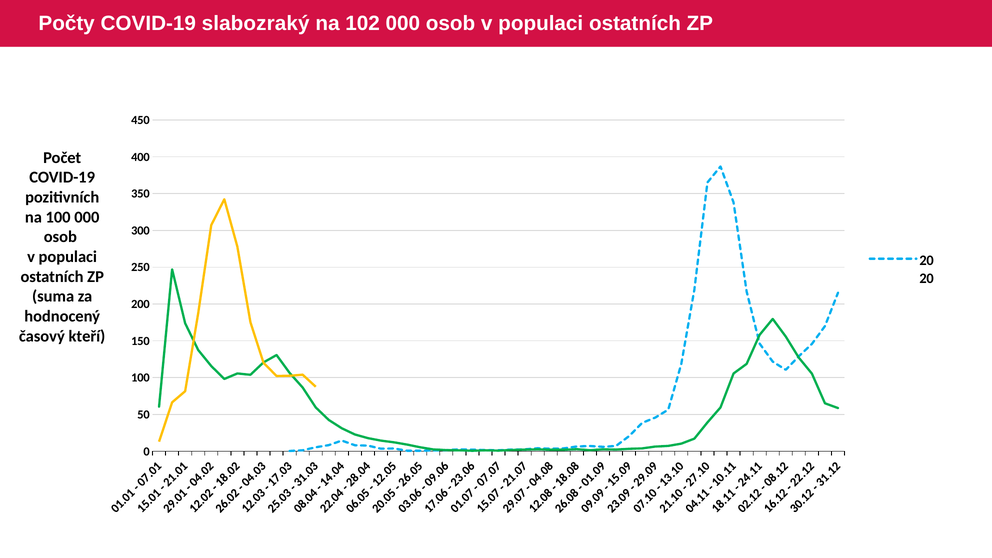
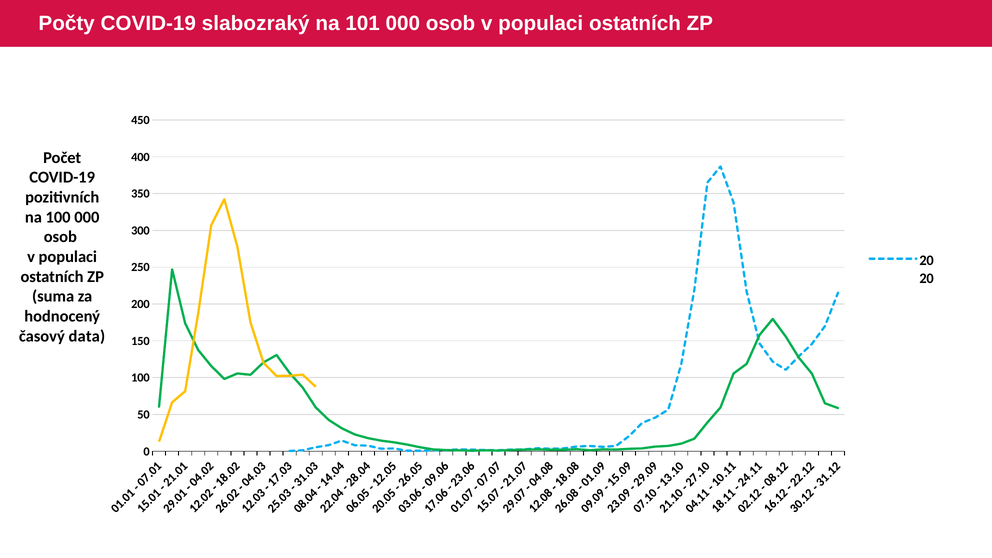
102: 102 -> 101
kteří: kteří -> data
